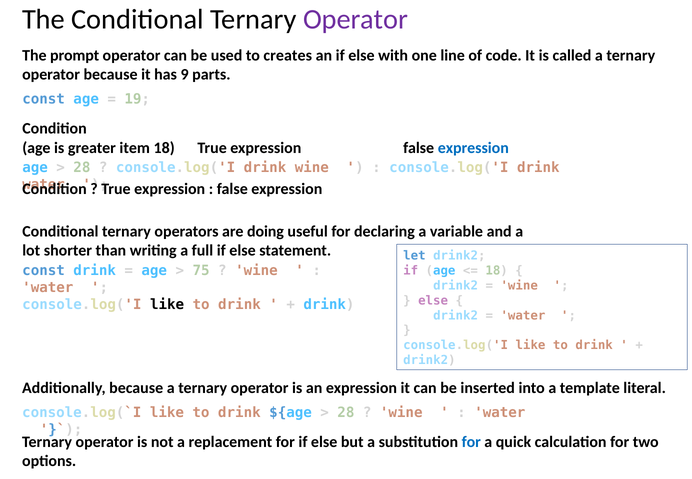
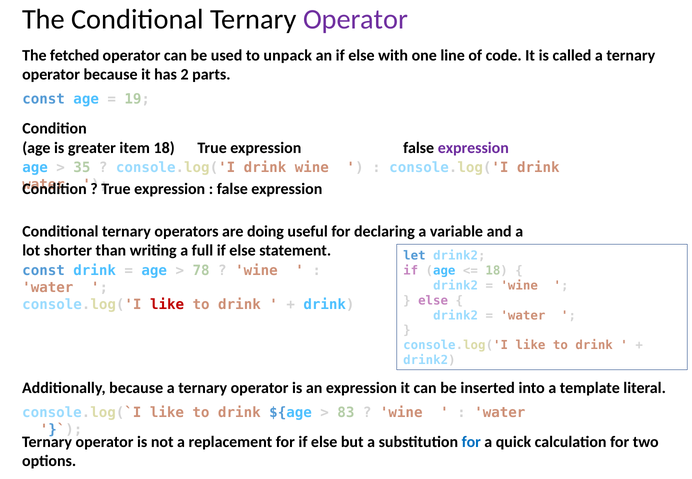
prompt: prompt -> fetched
creates: creates -> unpack
9: 9 -> 2
expression at (473, 148) colour: blue -> purple
28 at (82, 167): 28 -> 35
75: 75 -> 78
like at (167, 305) colour: black -> red
28 at (346, 412): 28 -> 83
